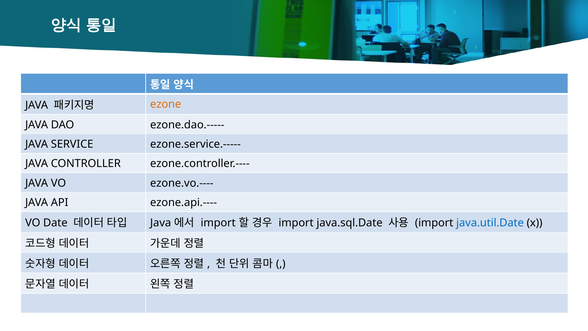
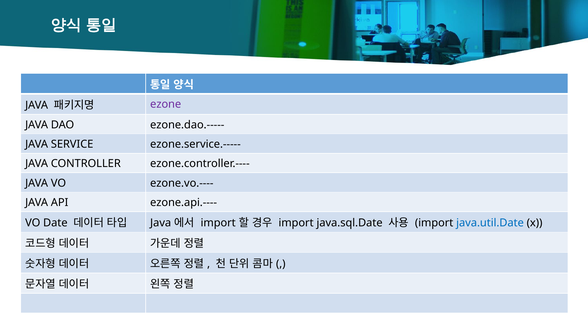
ezone colour: orange -> purple
